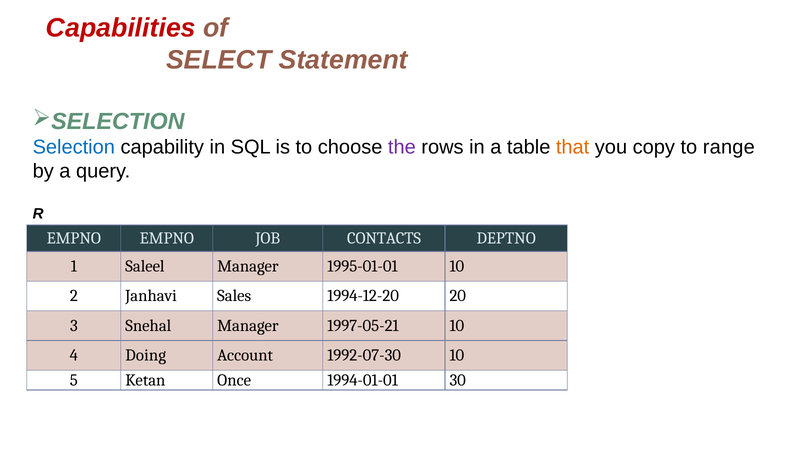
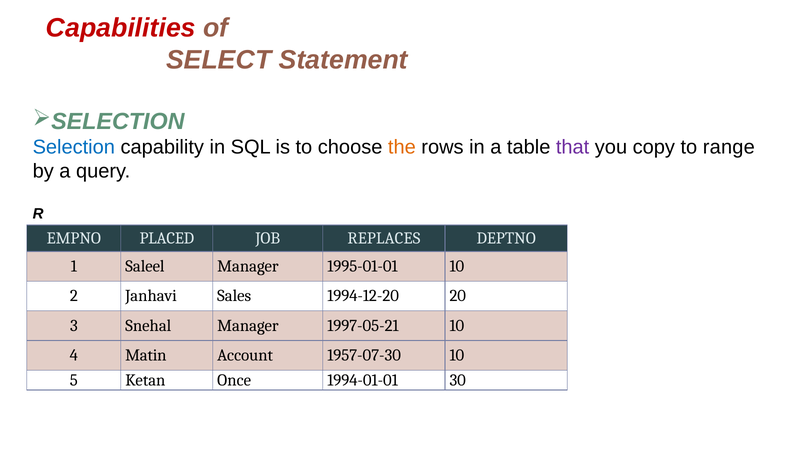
the colour: purple -> orange
that colour: orange -> purple
EMPNO EMPNO: EMPNO -> PLACED
CONTACTS: CONTACTS -> REPLACES
Doing: Doing -> Matin
1992-07-30: 1992-07-30 -> 1957-07-30
